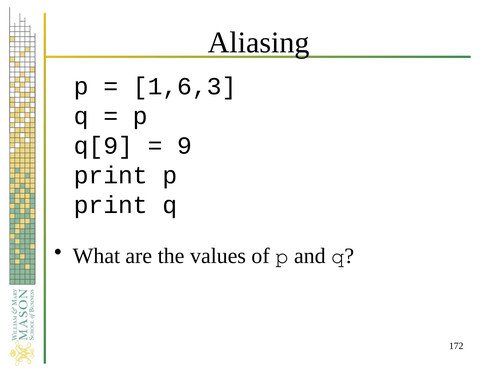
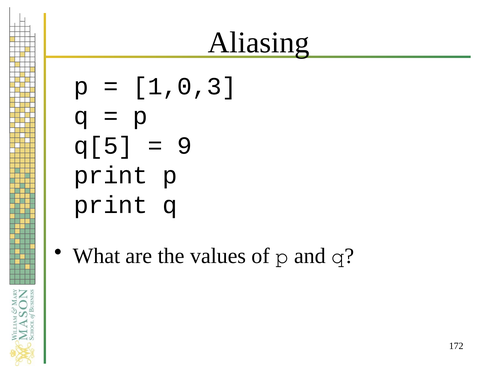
1,6,3: 1,6,3 -> 1,0,3
q[9: q[9 -> q[5
